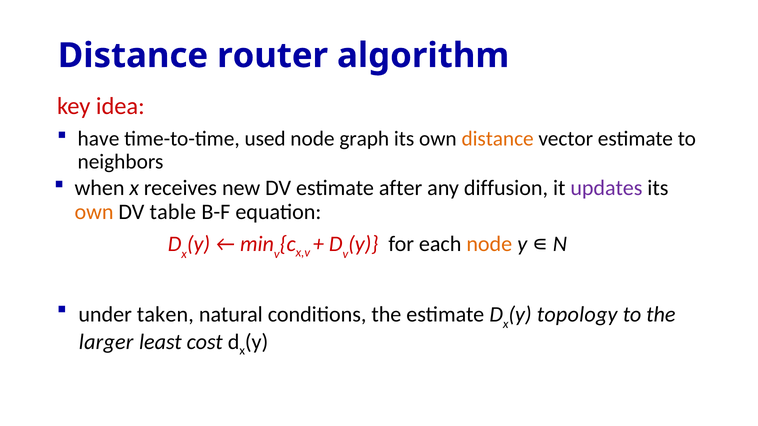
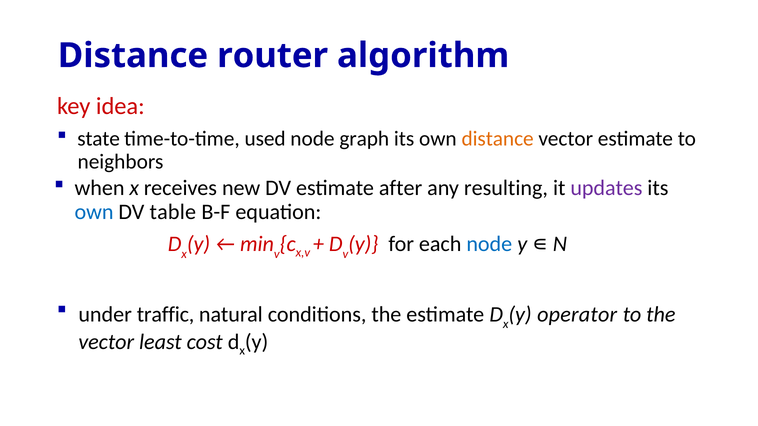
have: have -> state
diffusion: diffusion -> resulting
own at (94, 212) colour: orange -> blue
node at (489, 244) colour: orange -> blue
taken: taken -> traffic
topology: topology -> operator
larger at (106, 342): larger -> vector
